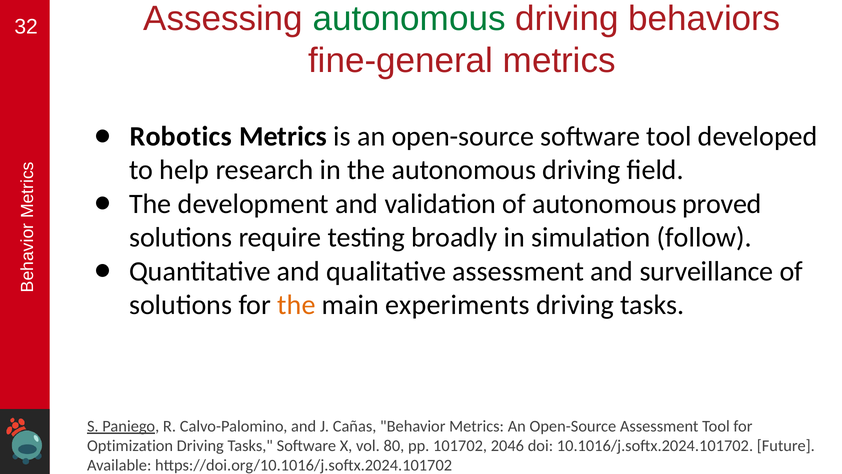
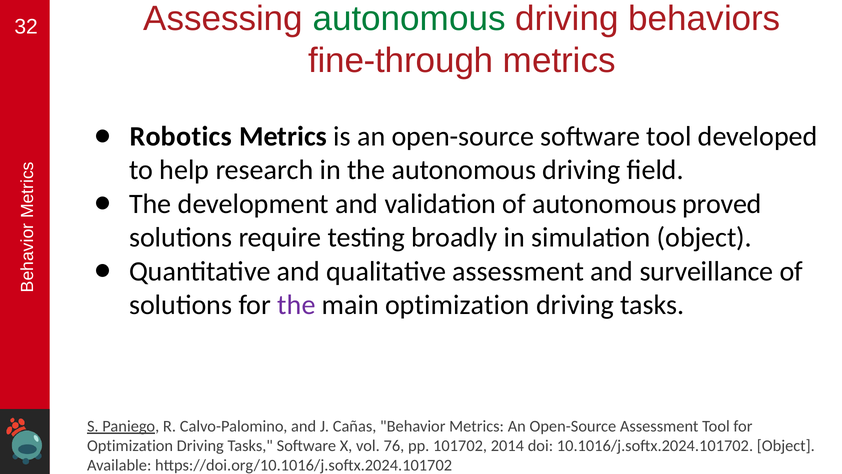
fine-general: fine-general -> fine-through
simulation follow: follow -> object
the at (296, 305) colour: orange -> purple
main experiments: experiments -> optimization
80: 80 -> 76
2046: 2046 -> 2014
10.1016/j.softx.2024.101702 Future: Future -> Object
